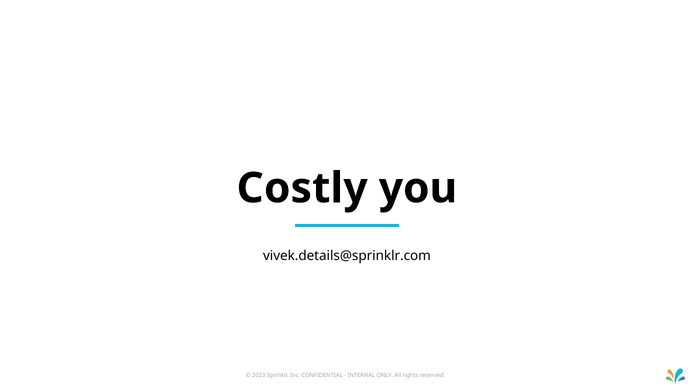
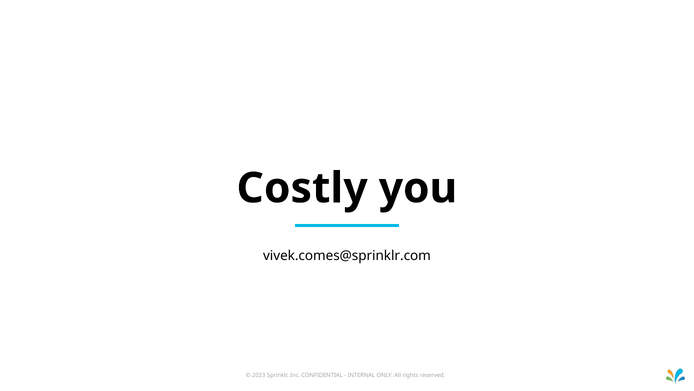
vivek.details@sprinklr.com: vivek.details@sprinklr.com -> vivek.comes@sprinklr.com
